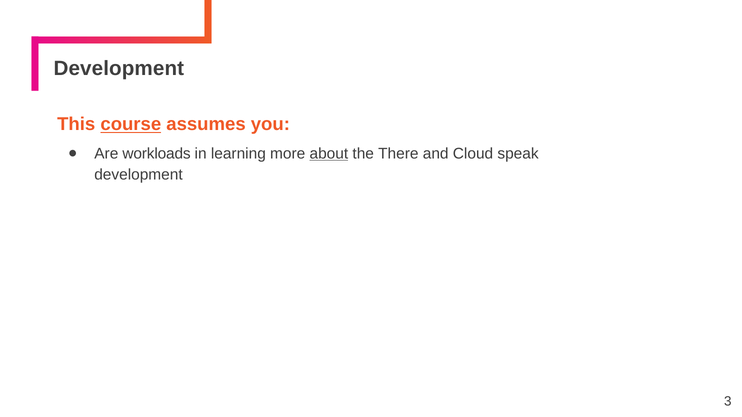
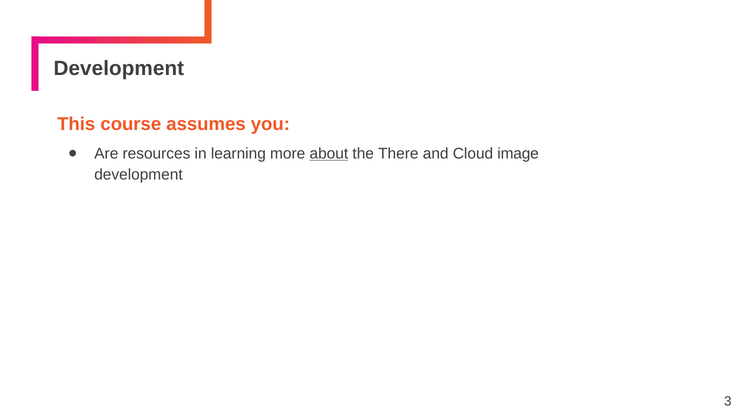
course underline: present -> none
workloads: workloads -> resources
speak: speak -> image
